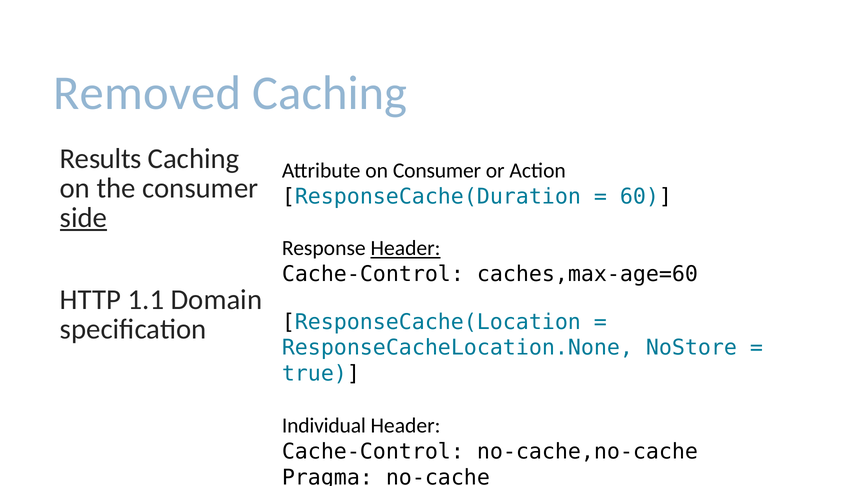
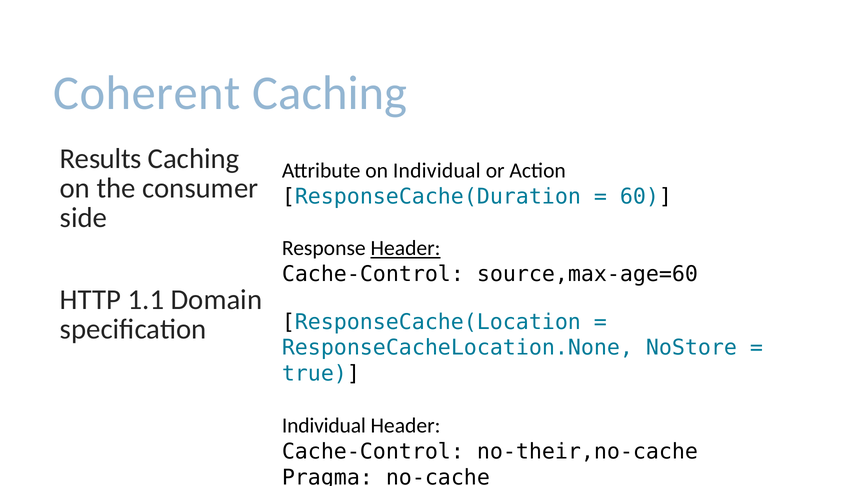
Removed: Removed -> Coherent
on Consumer: Consumer -> Individual
side underline: present -> none
caches,max-age=60: caches,max-age=60 -> source,max-age=60
no-cache,no-cache: no-cache,no-cache -> no-their,no-cache
